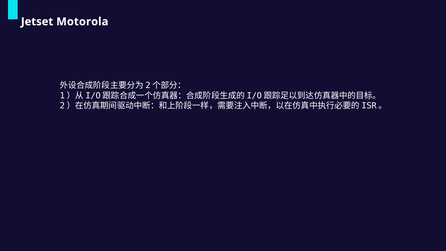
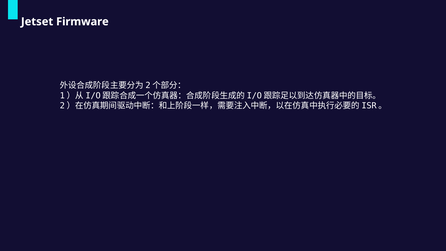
Motorola: Motorola -> Firmware
